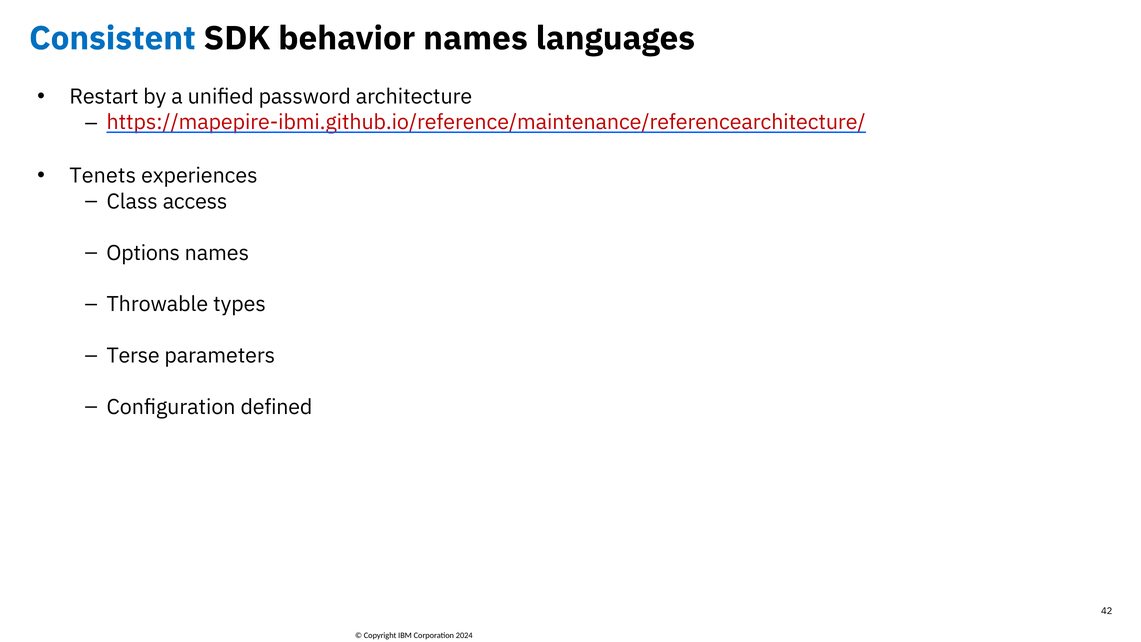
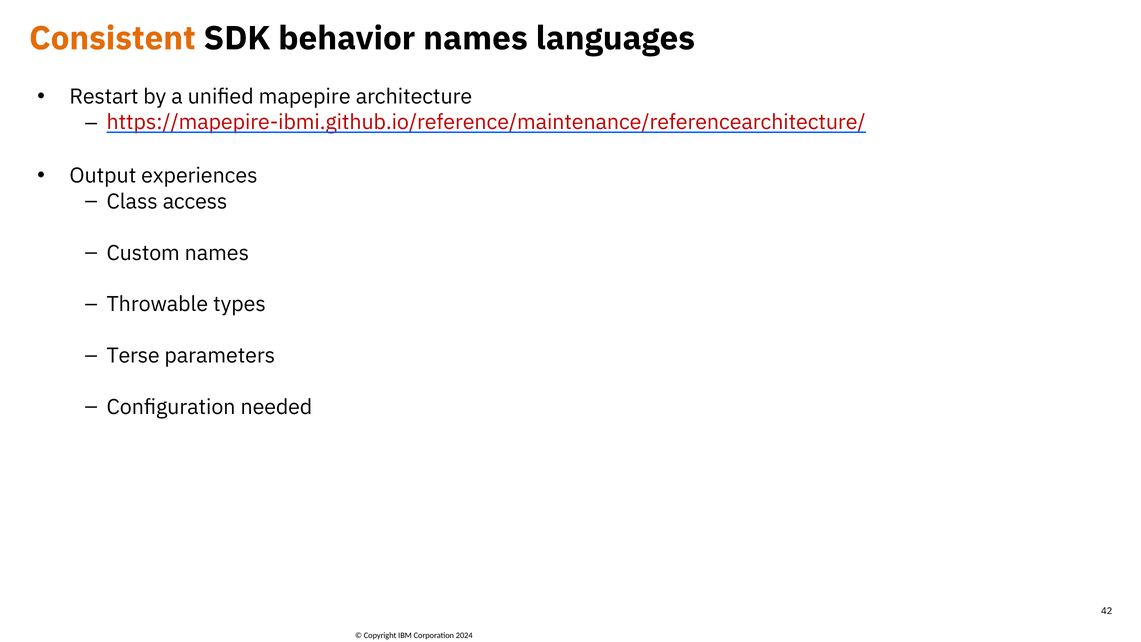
Consistent colour: blue -> orange
password: password -> mapepire
Tenets: Tenets -> Output
Options: Options -> Custom
defined: defined -> needed
